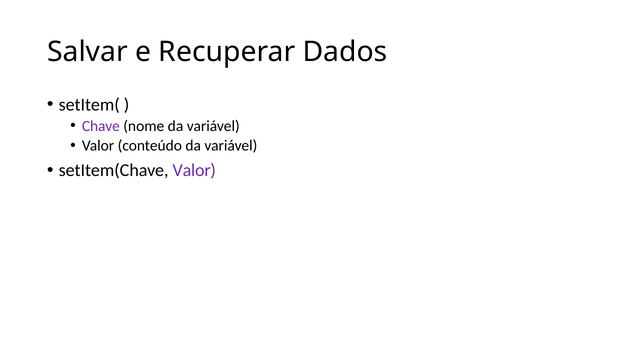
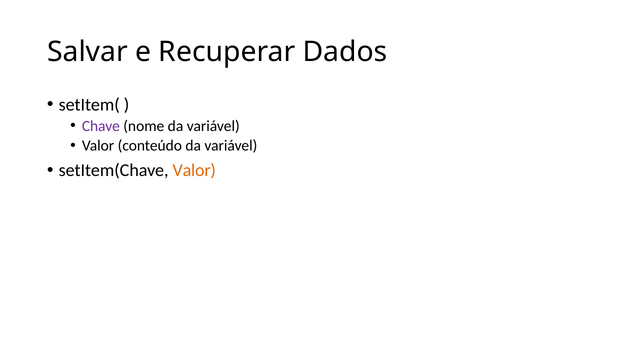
Valor at (194, 170) colour: purple -> orange
